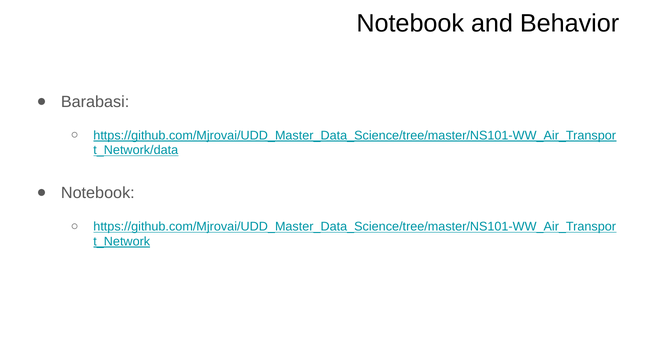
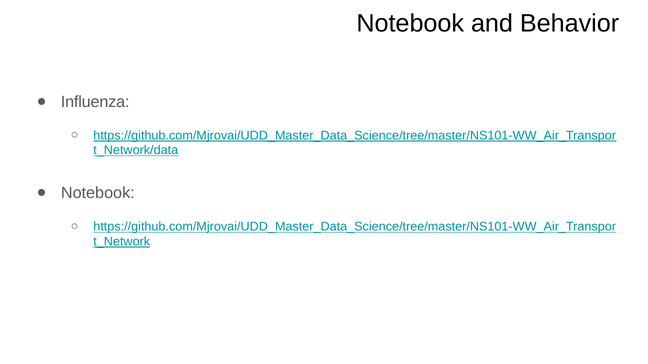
Barabasi: Barabasi -> Influenza
